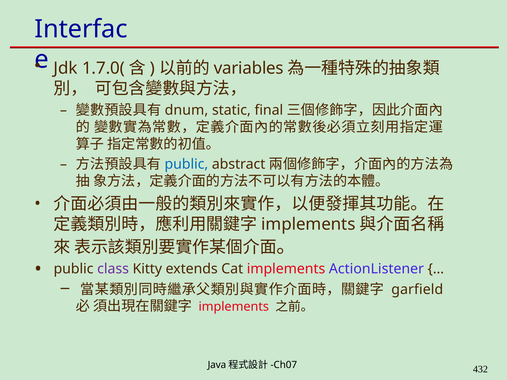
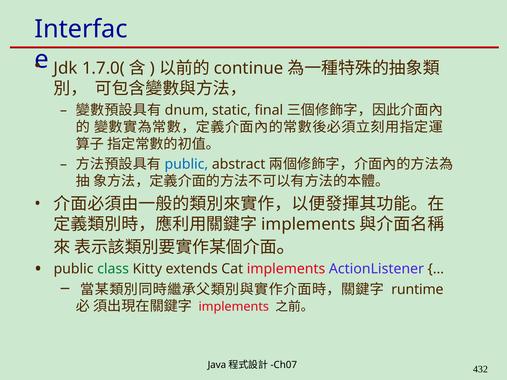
variables: variables -> continue
class colour: purple -> green
garfield: garfield -> runtime
